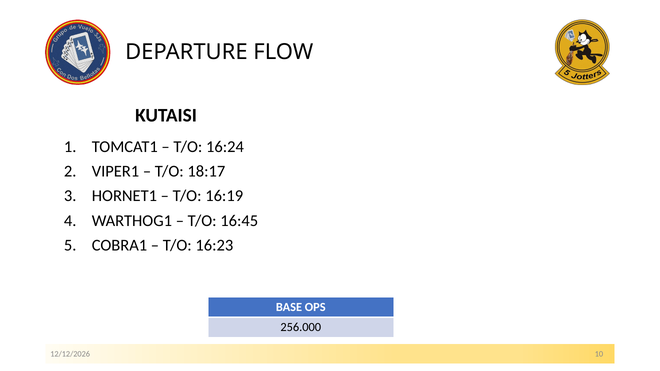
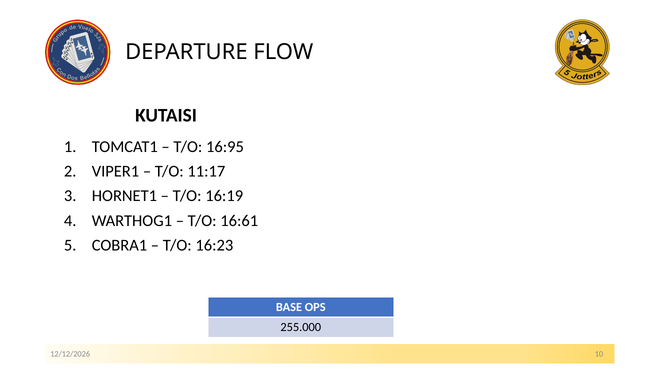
16:24: 16:24 -> 16:95
18:17: 18:17 -> 11:17
16:45: 16:45 -> 16:61
256.000: 256.000 -> 255.000
